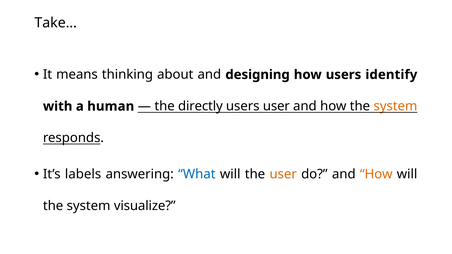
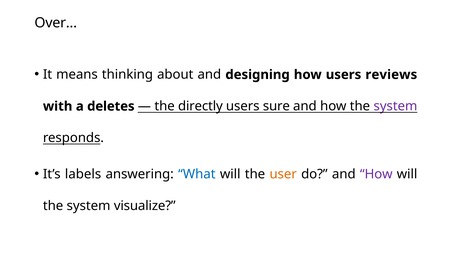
Take…: Take… -> Over…
identify: identify -> reviews
human: human -> deletes
users user: user -> sure
system at (395, 106) colour: orange -> purple
How at (376, 174) colour: orange -> purple
